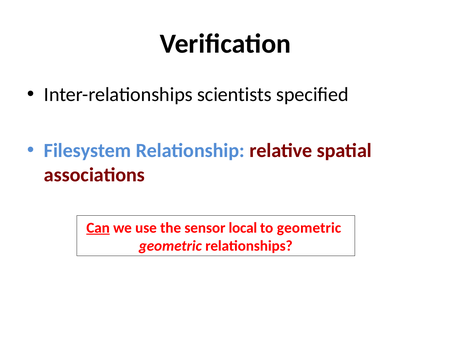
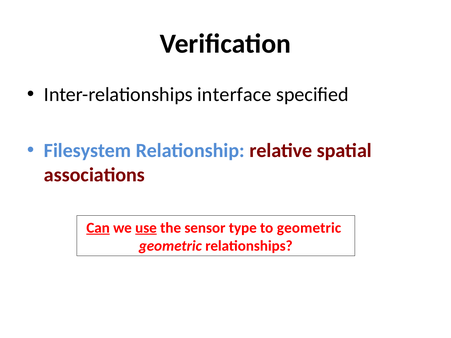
scientists: scientists -> interface
use underline: none -> present
local: local -> type
